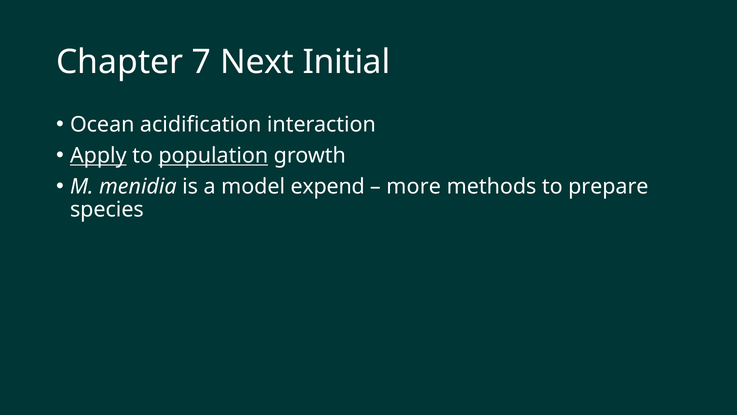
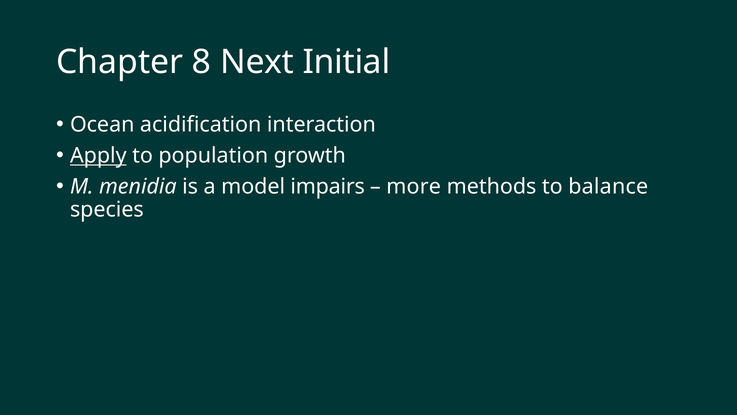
7: 7 -> 8
population underline: present -> none
expend: expend -> impairs
prepare: prepare -> balance
